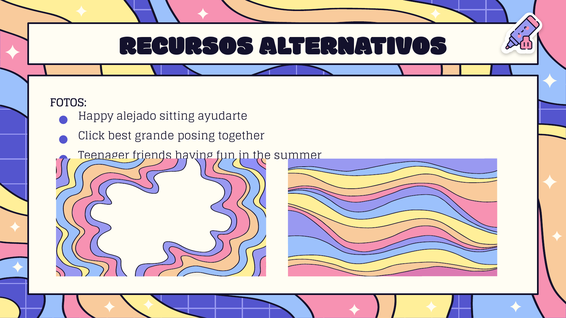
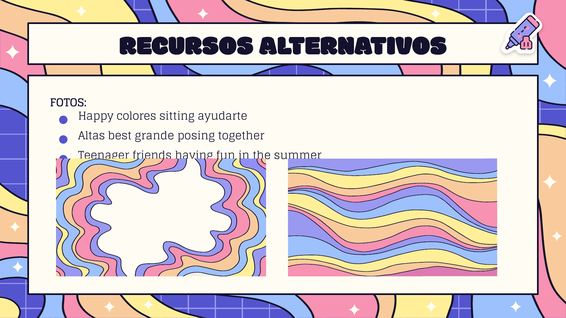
alejado: alejado -> colores
Click: Click -> Altas
